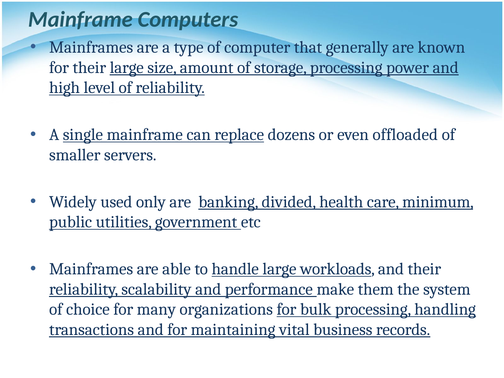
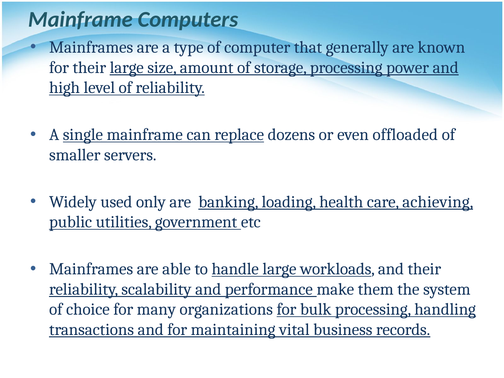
divided: divided -> loading
minimum: minimum -> achieving
